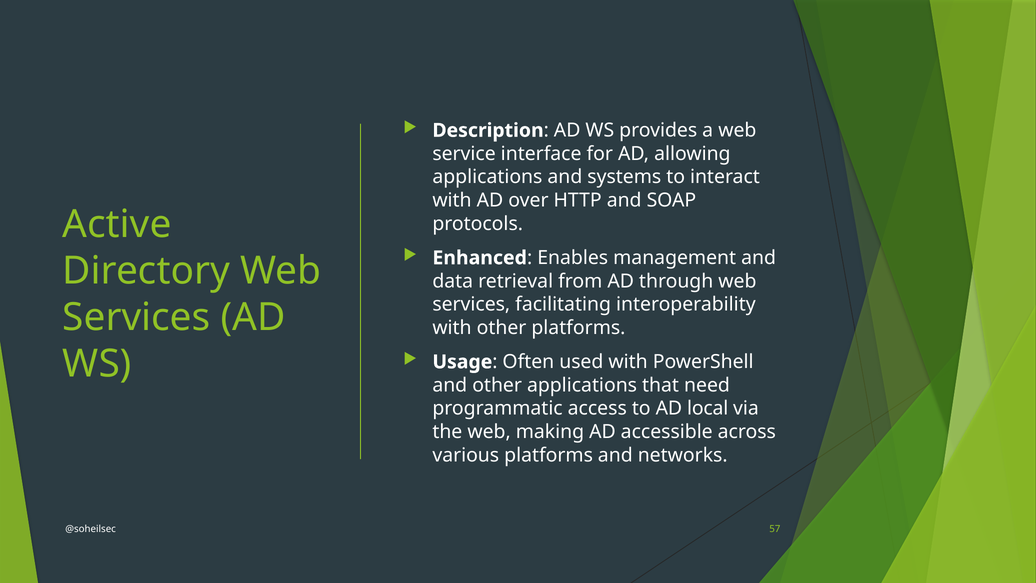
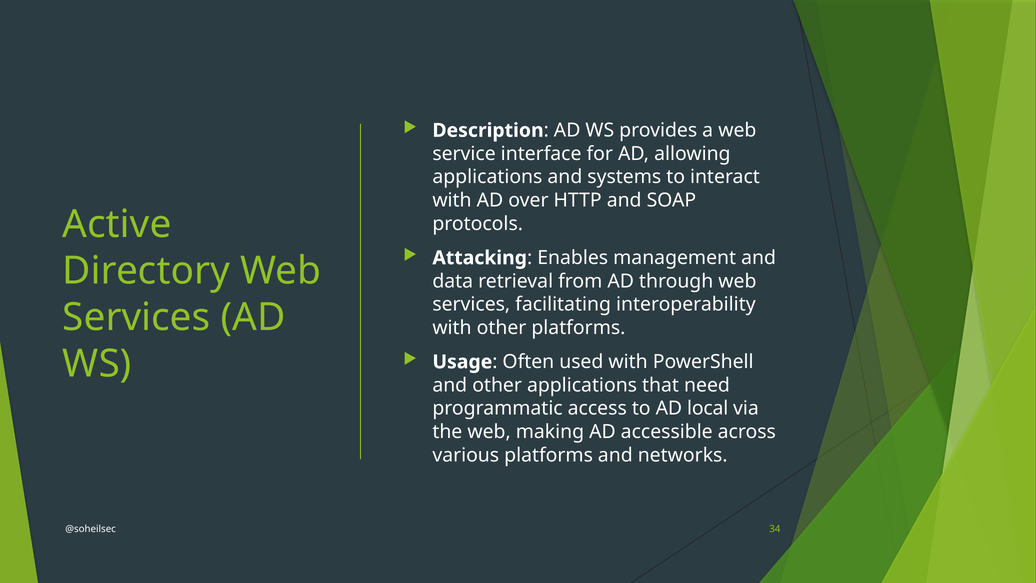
Enhanced: Enhanced -> Attacking
57: 57 -> 34
